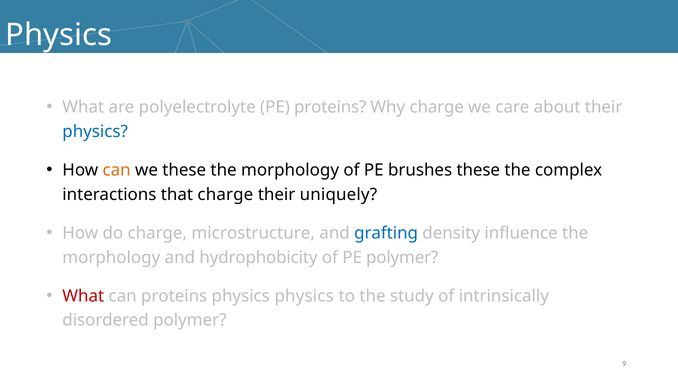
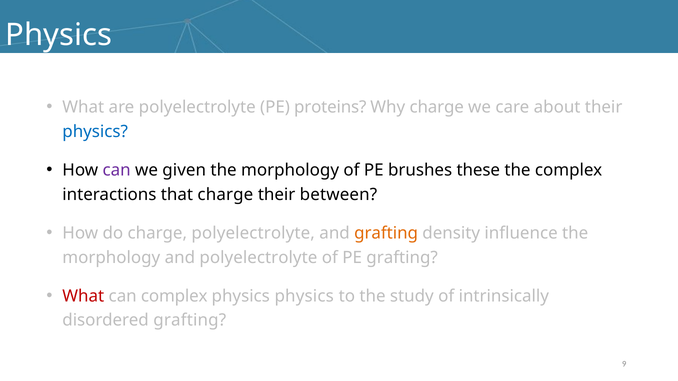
can at (117, 170) colour: orange -> purple
we these: these -> given
uniquely: uniquely -> between
charge microstructure: microstructure -> polyelectrolyte
grafting at (386, 233) colour: blue -> orange
and hydrophobicity: hydrophobicity -> polyelectrolyte
PE polymer: polymer -> grafting
can proteins: proteins -> complex
disordered polymer: polymer -> grafting
